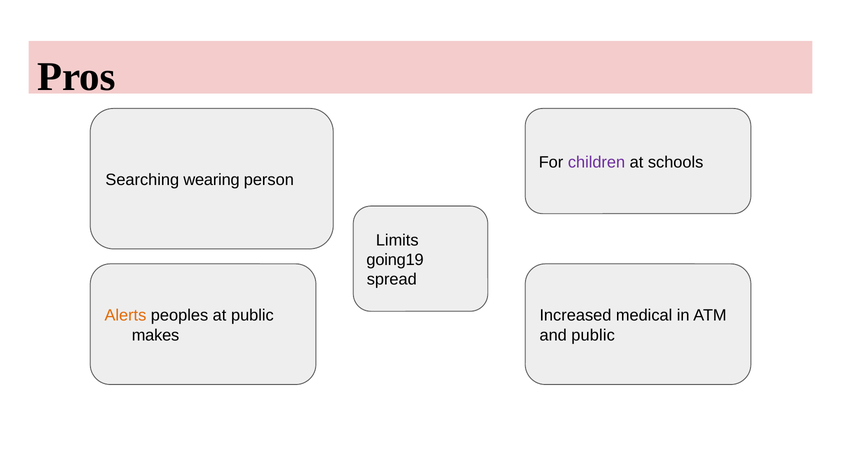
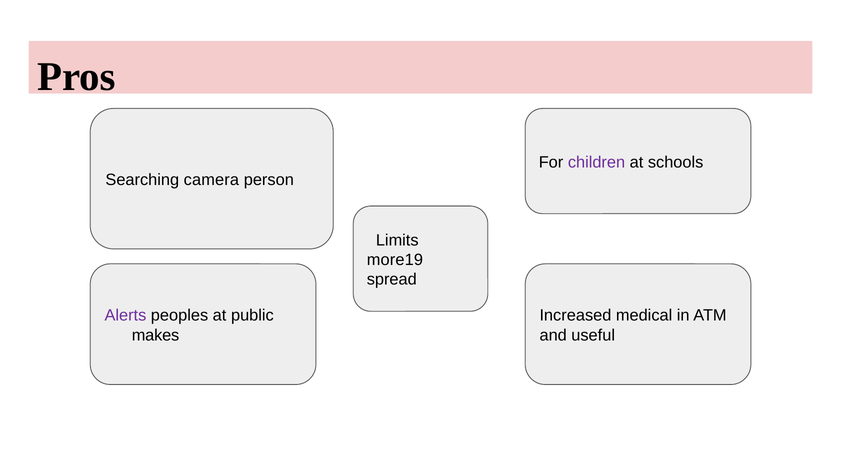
wearing: wearing -> camera
going19: going19 -> more19
Alerts colour: orange -> purple
and public: public -> useful
